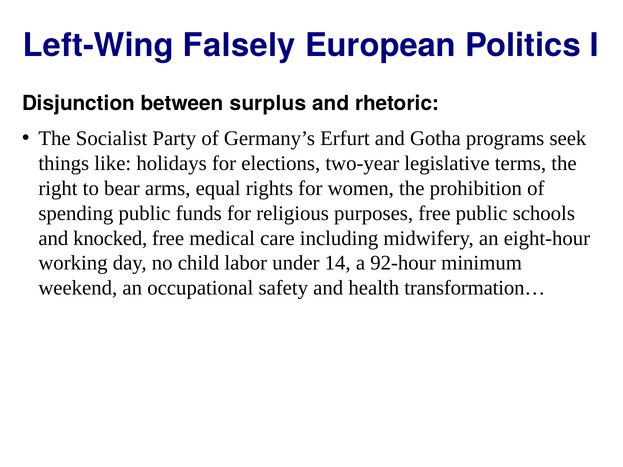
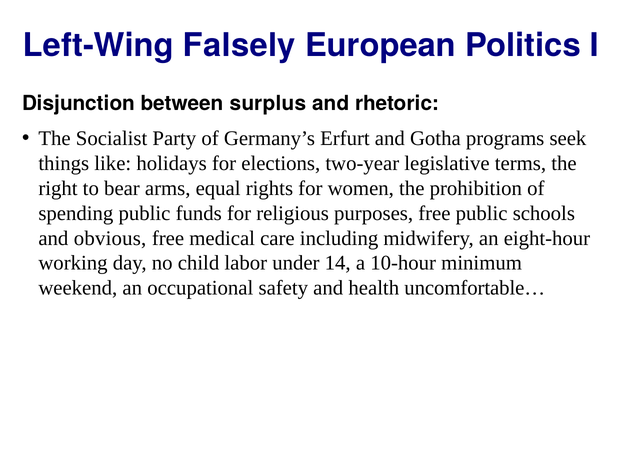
knocked: knocked -> obvious
92-hour: 92-hour -> 10-hour
transformation…: transformation… -> uncomfortable…
